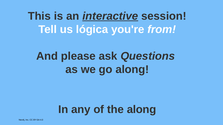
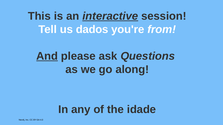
lógica: lógica -> dados
And underline: none -> present
the along: along -> idade
